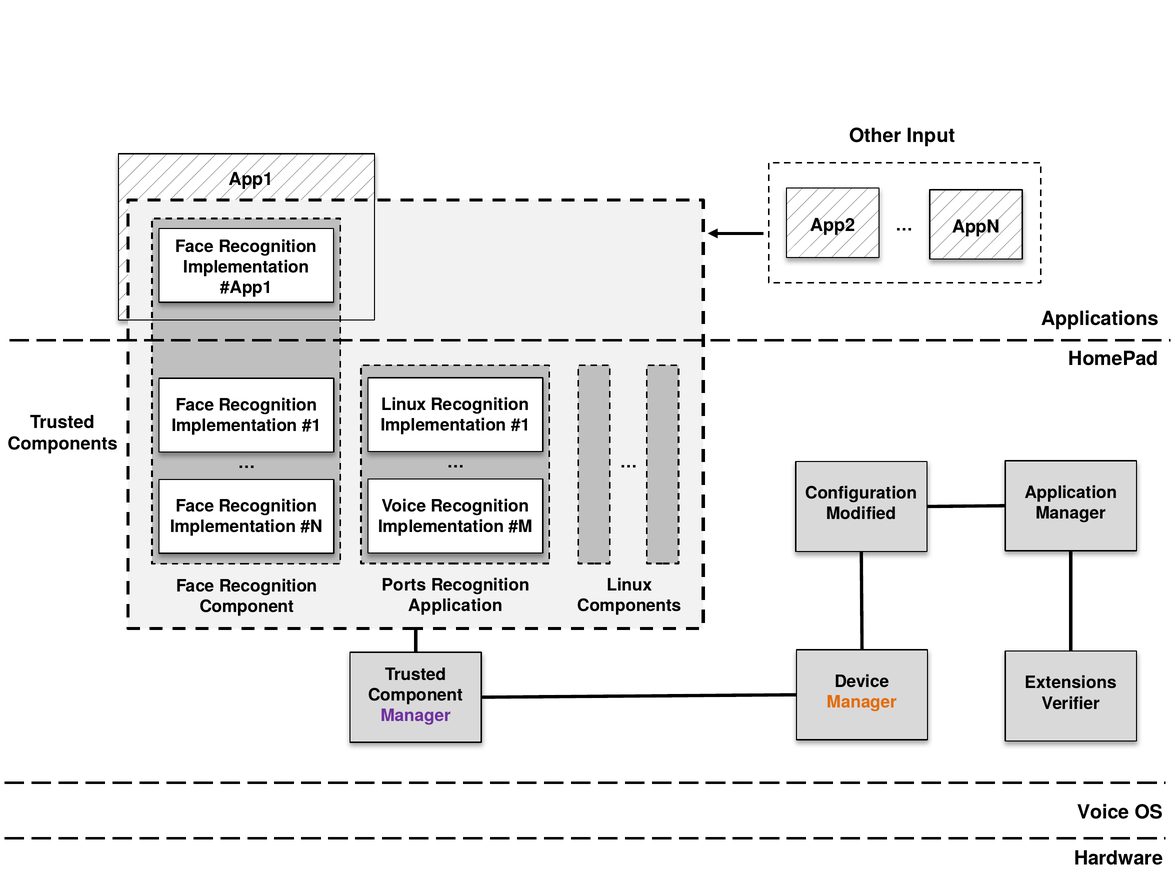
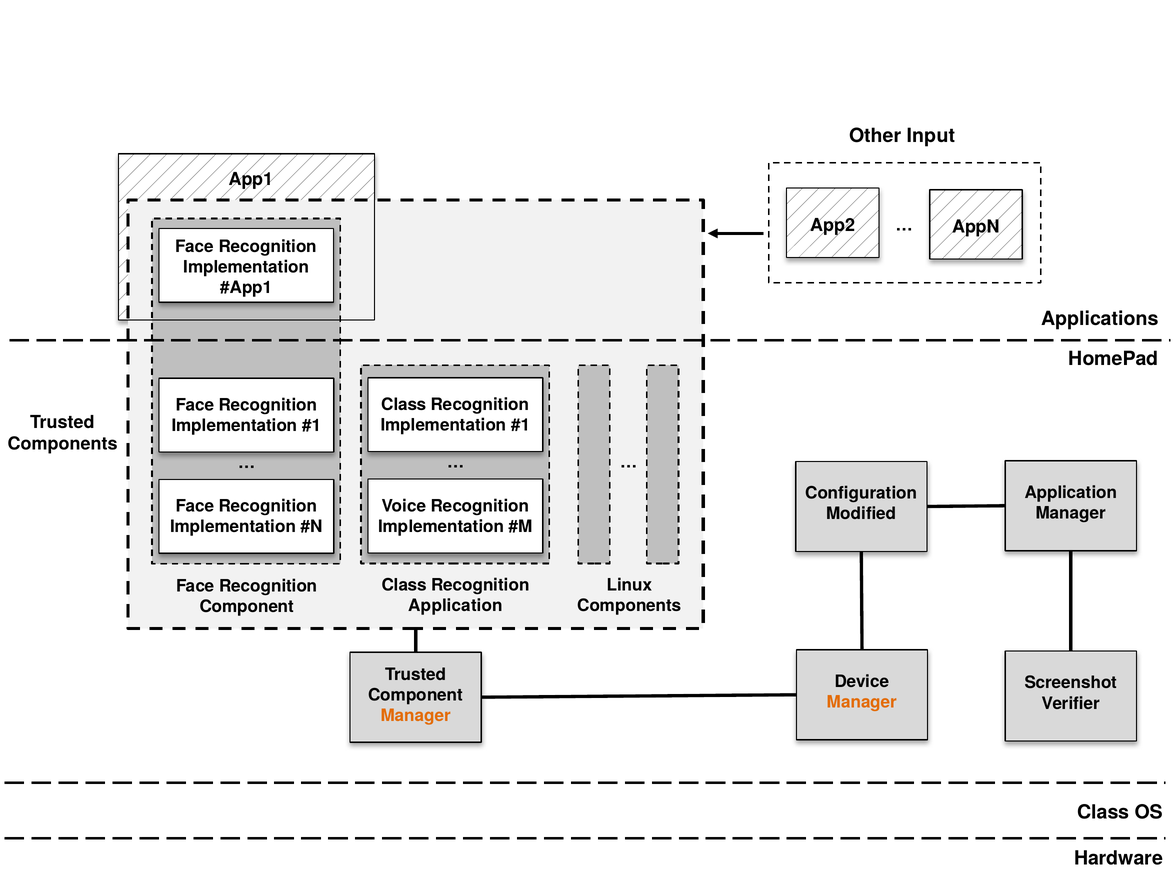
Linux at (404, 405): Linux -> Class
Ports at (404, 585): Ports -> Class
Extensions: Extensions -> Screenshot
Manager at (416, 716) colour: purple -> orange
Voice at (1103, 812): Voice -> Class
